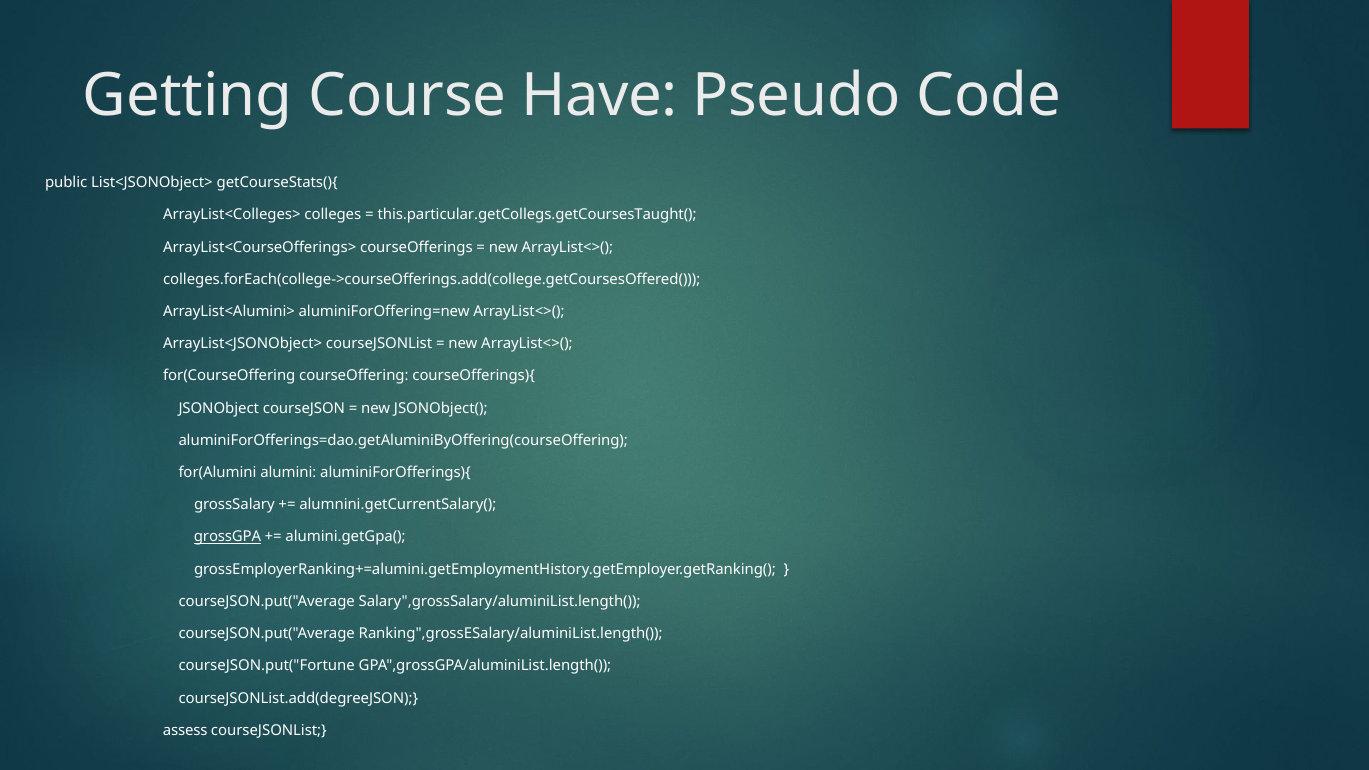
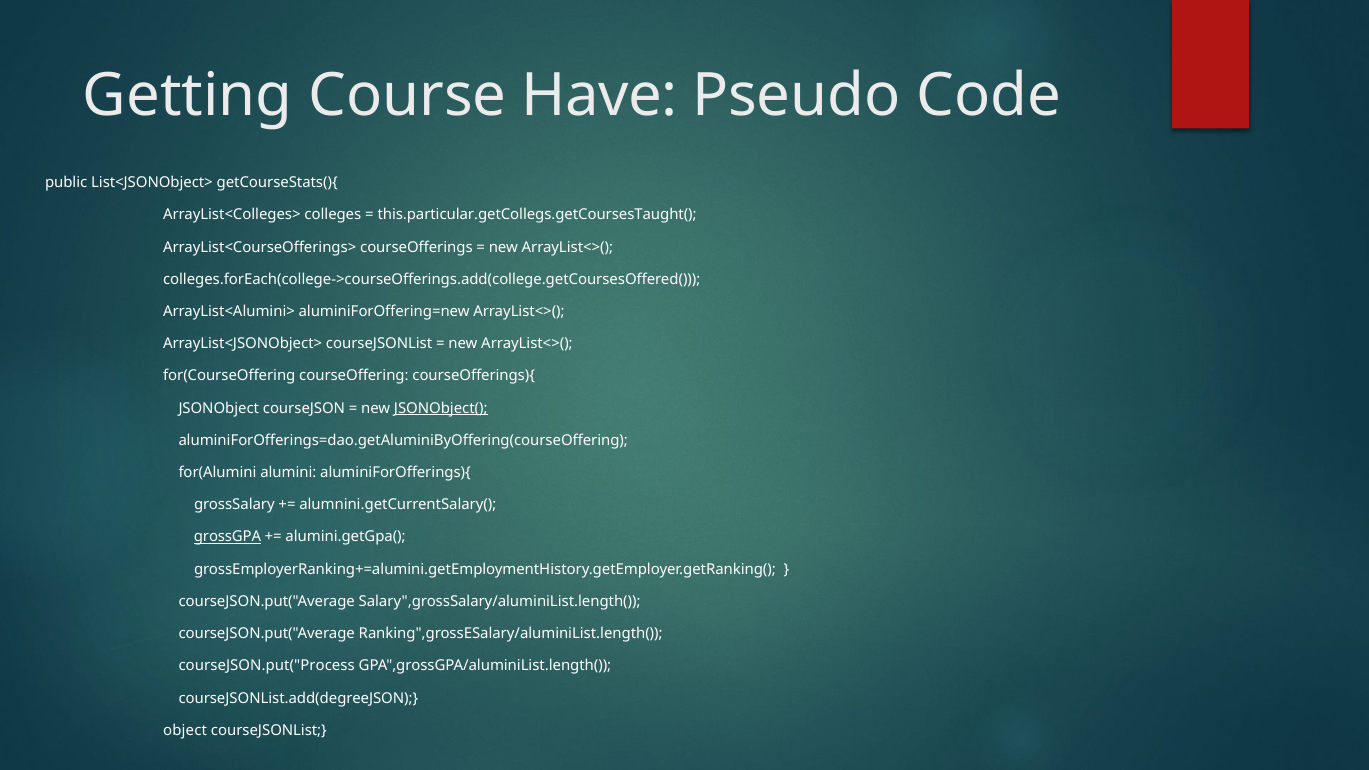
JSONObject( underline: none -> present
courseJSON.put("Fortune: courseJSON.put("Fortune -> courseJSON.put("Process
assess: assess -> object
